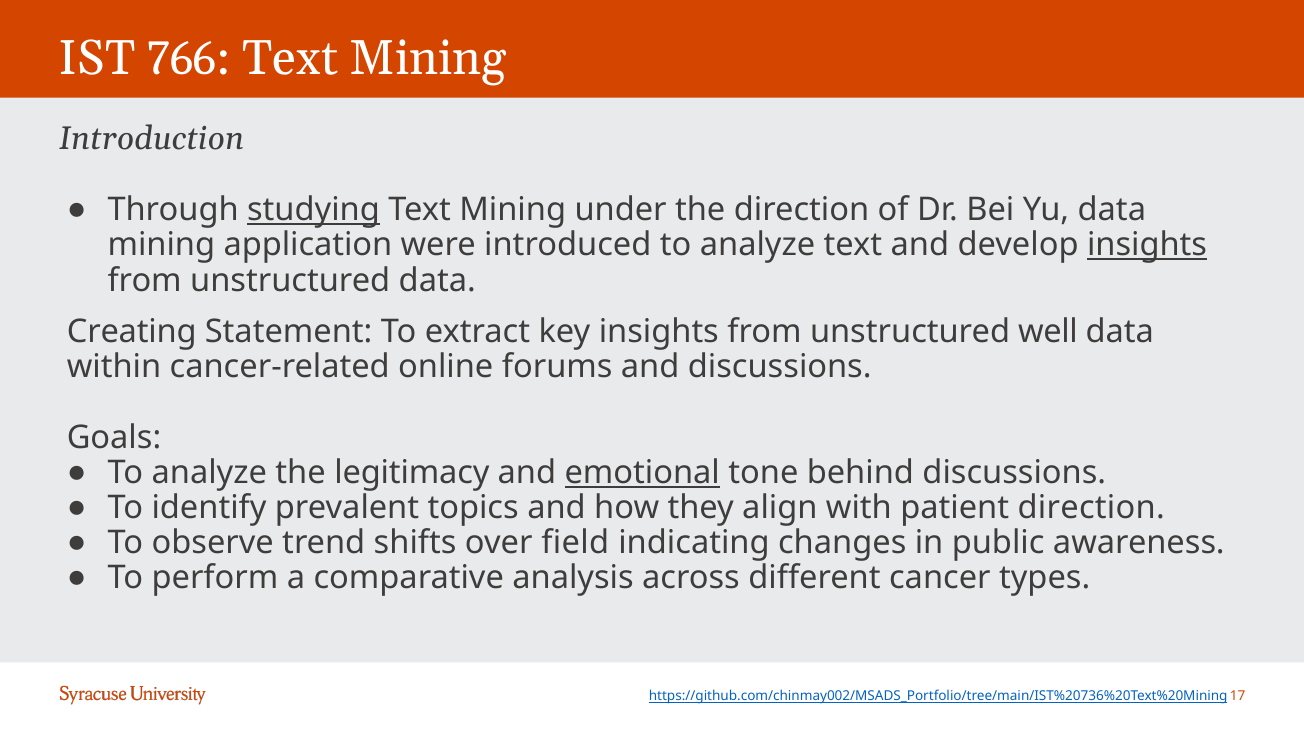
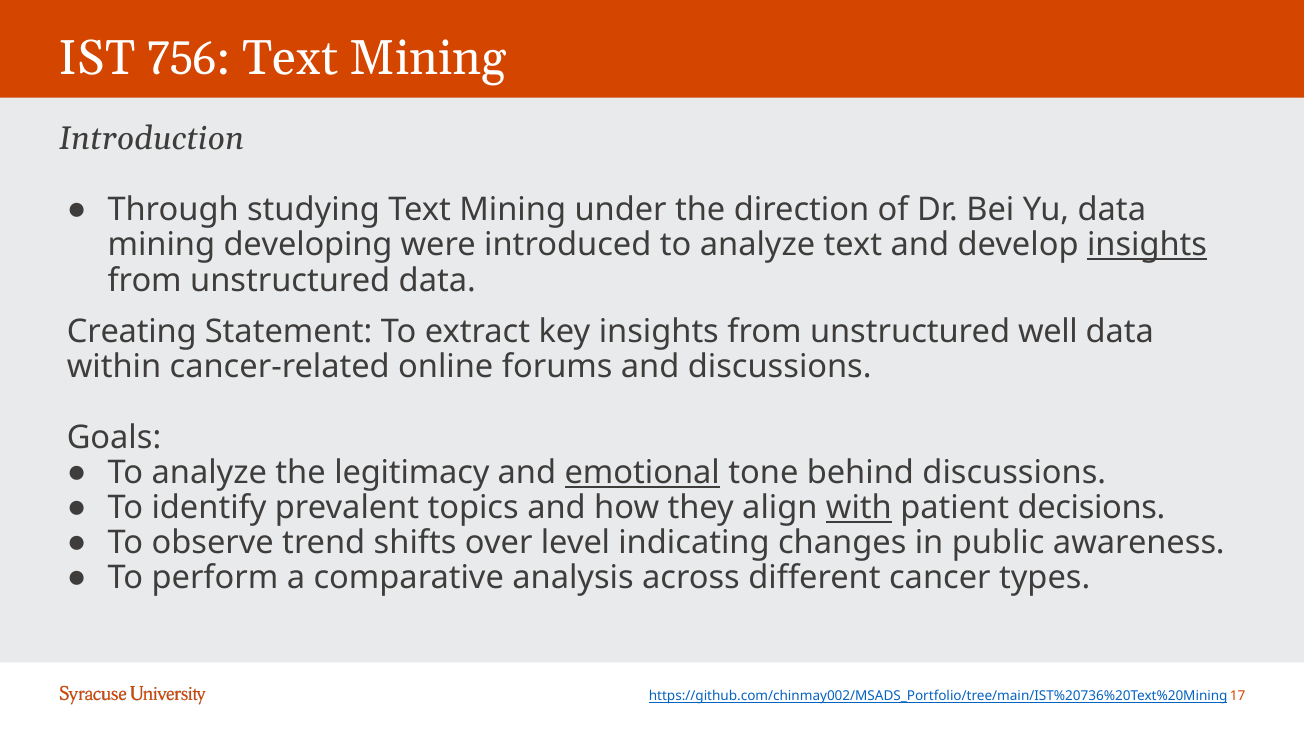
766: 766 -> 756
studying underline: present -> none
application: application -> developing
with underline: none -> present
patient direction: direction -> decisions
field: field -> level
